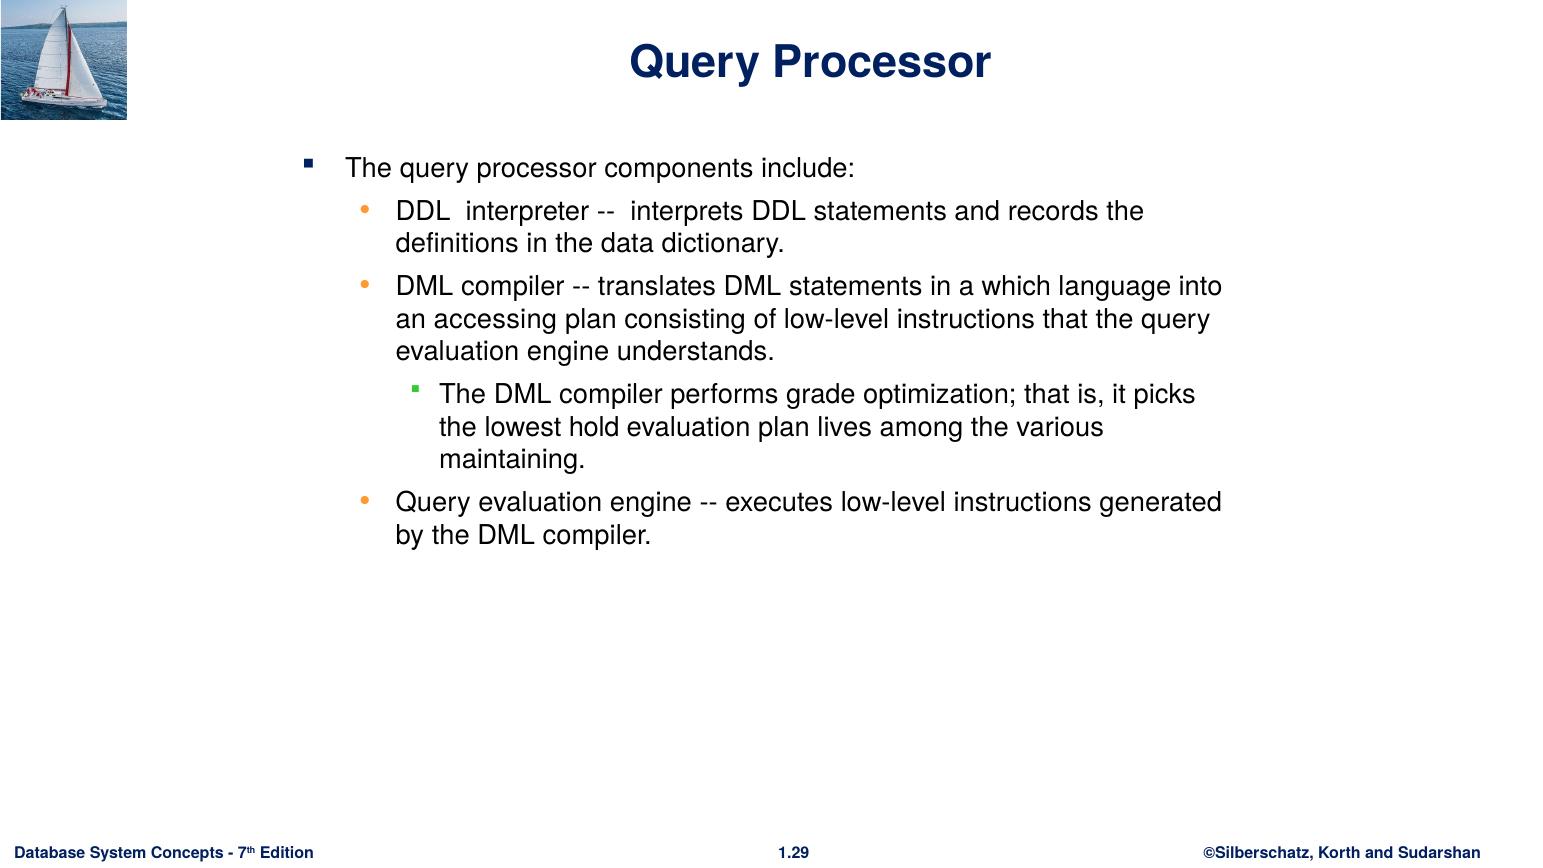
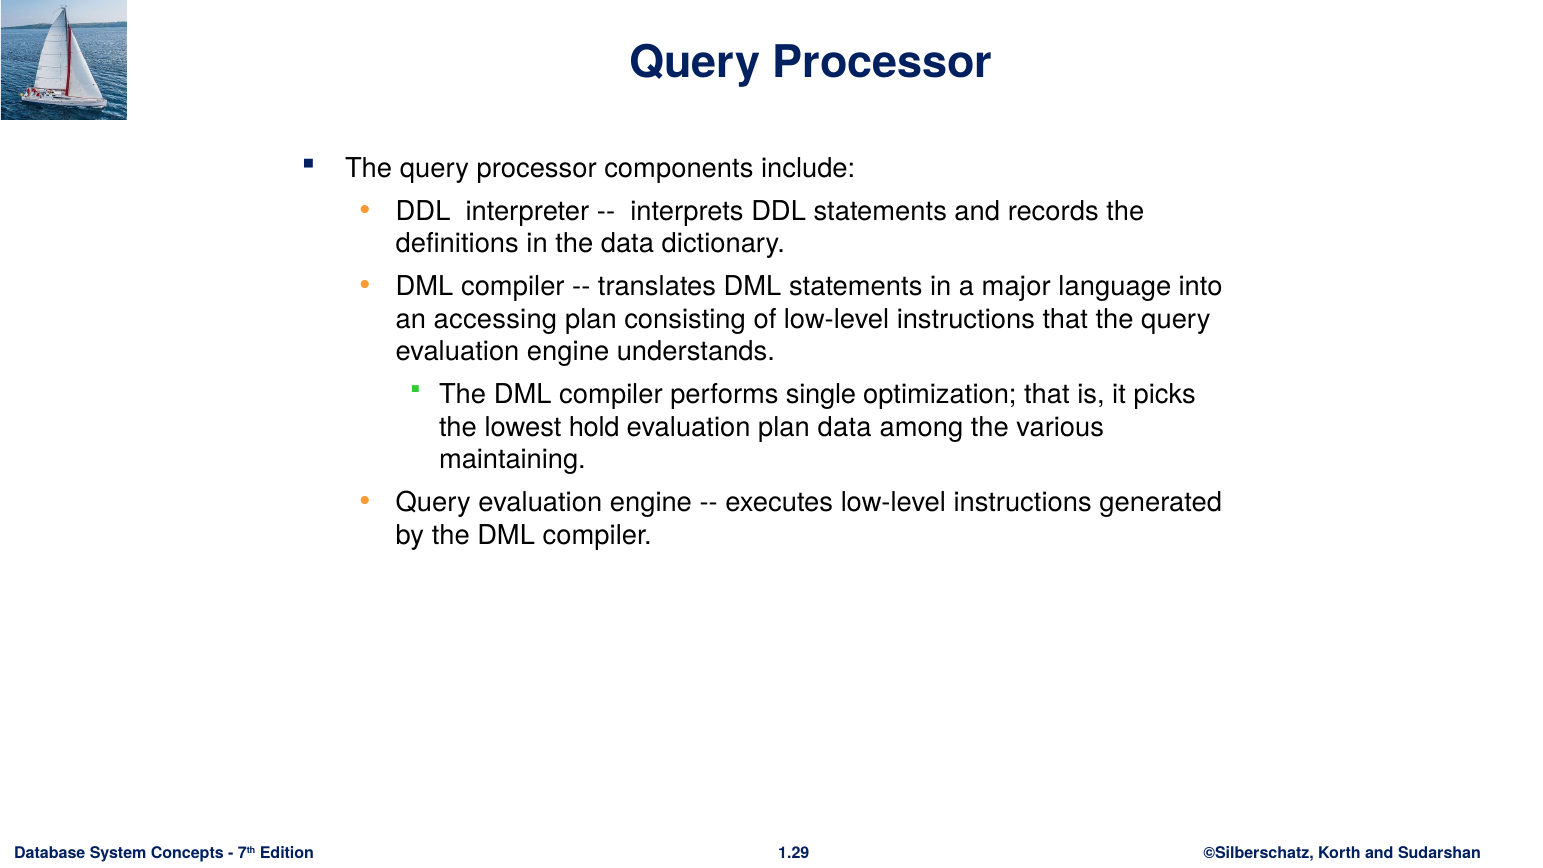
which: which -> major
grade: grade -> single
plan lives: lives -> data
